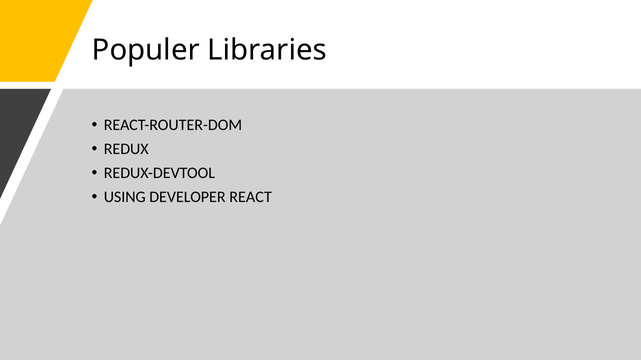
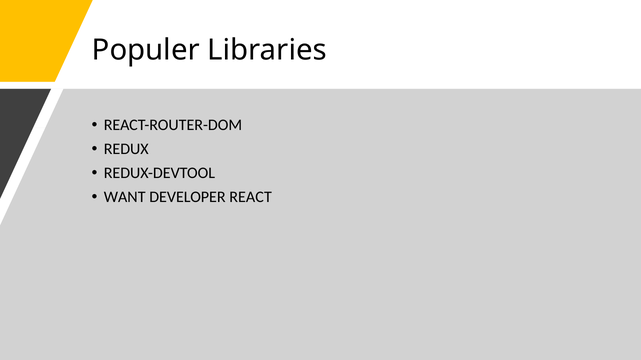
USING: USING -> WANT
